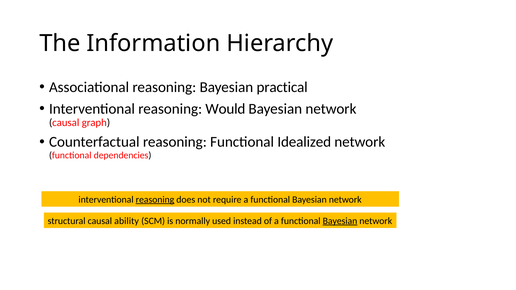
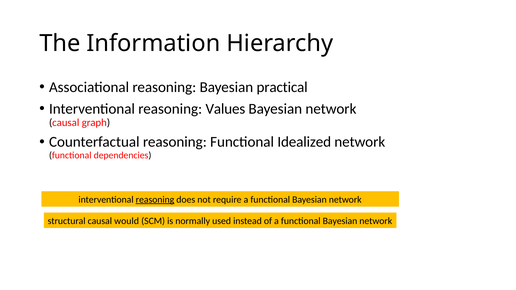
Would: Would -> Values
ability: ability -> would
Bayesian at (340, 221) underline: present -> none
